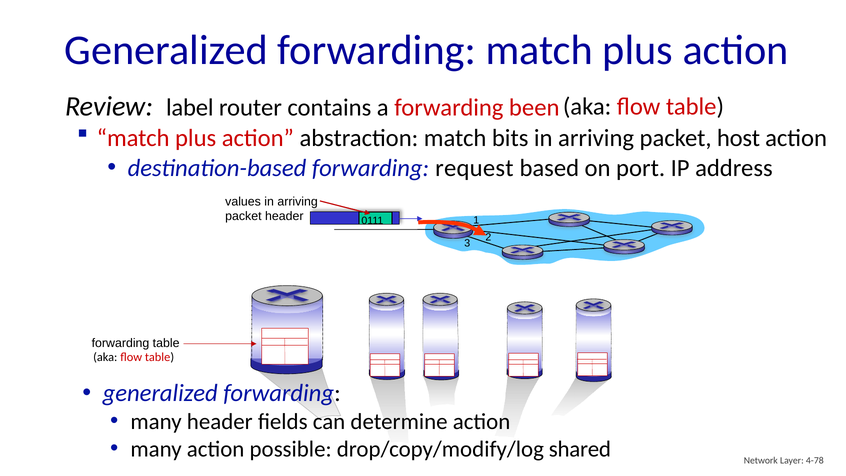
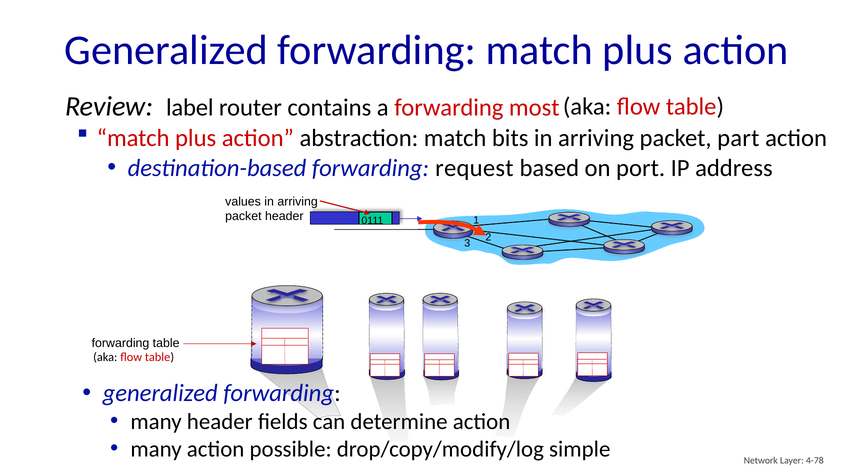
been: been -> most
host: host -> part
shared: shared -> simple
